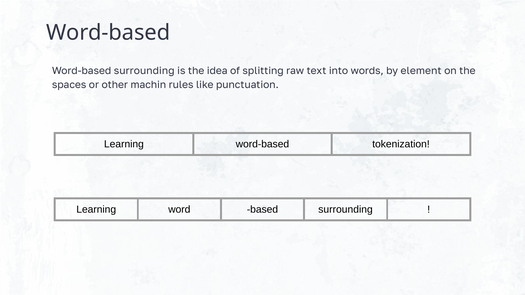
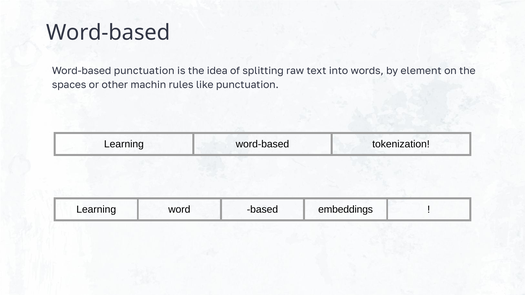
Word-based surrounding: surrounding -> punctuation
based surrounding: surrounding -> embeddings
